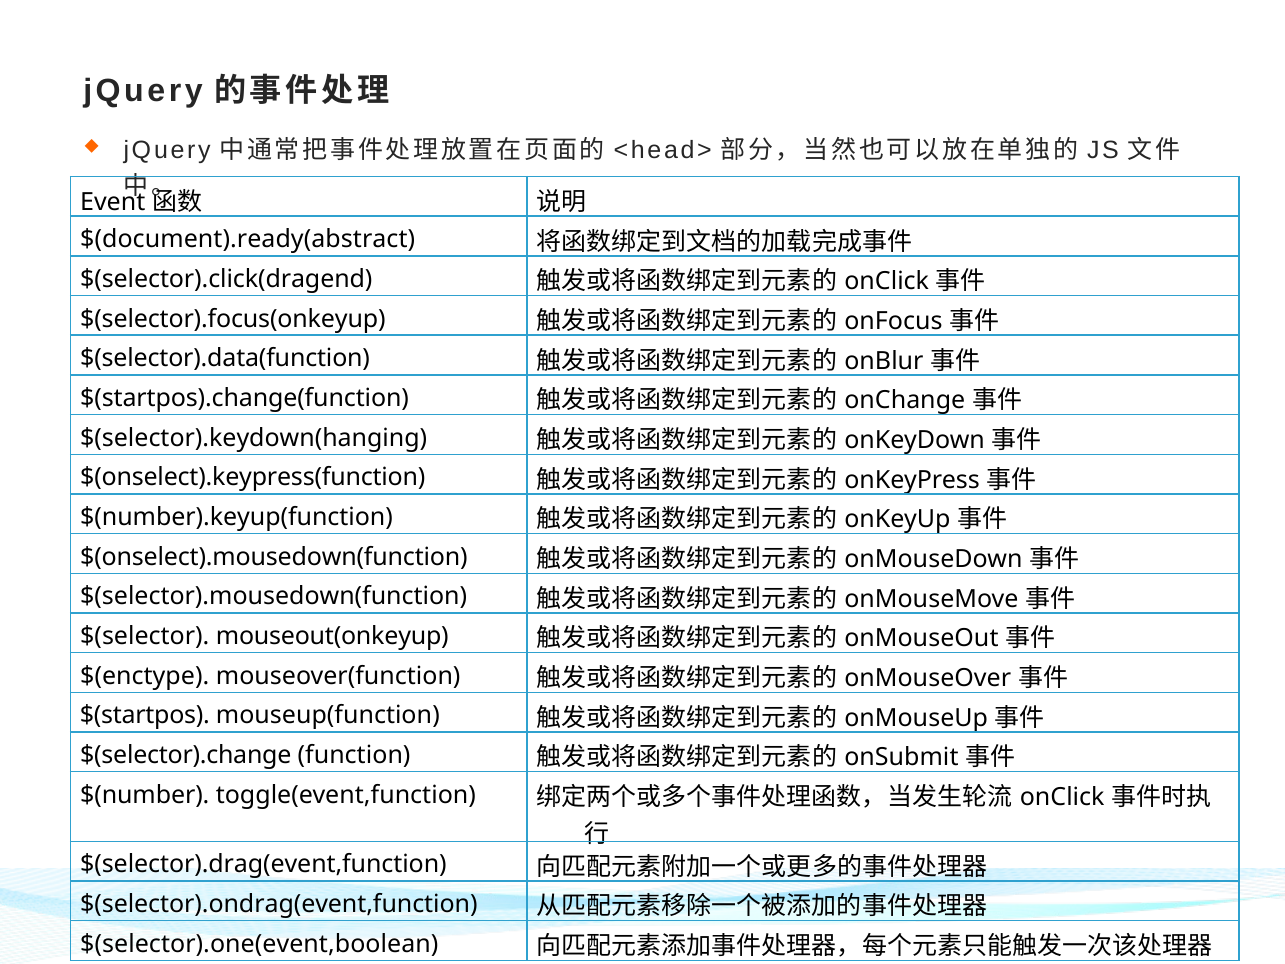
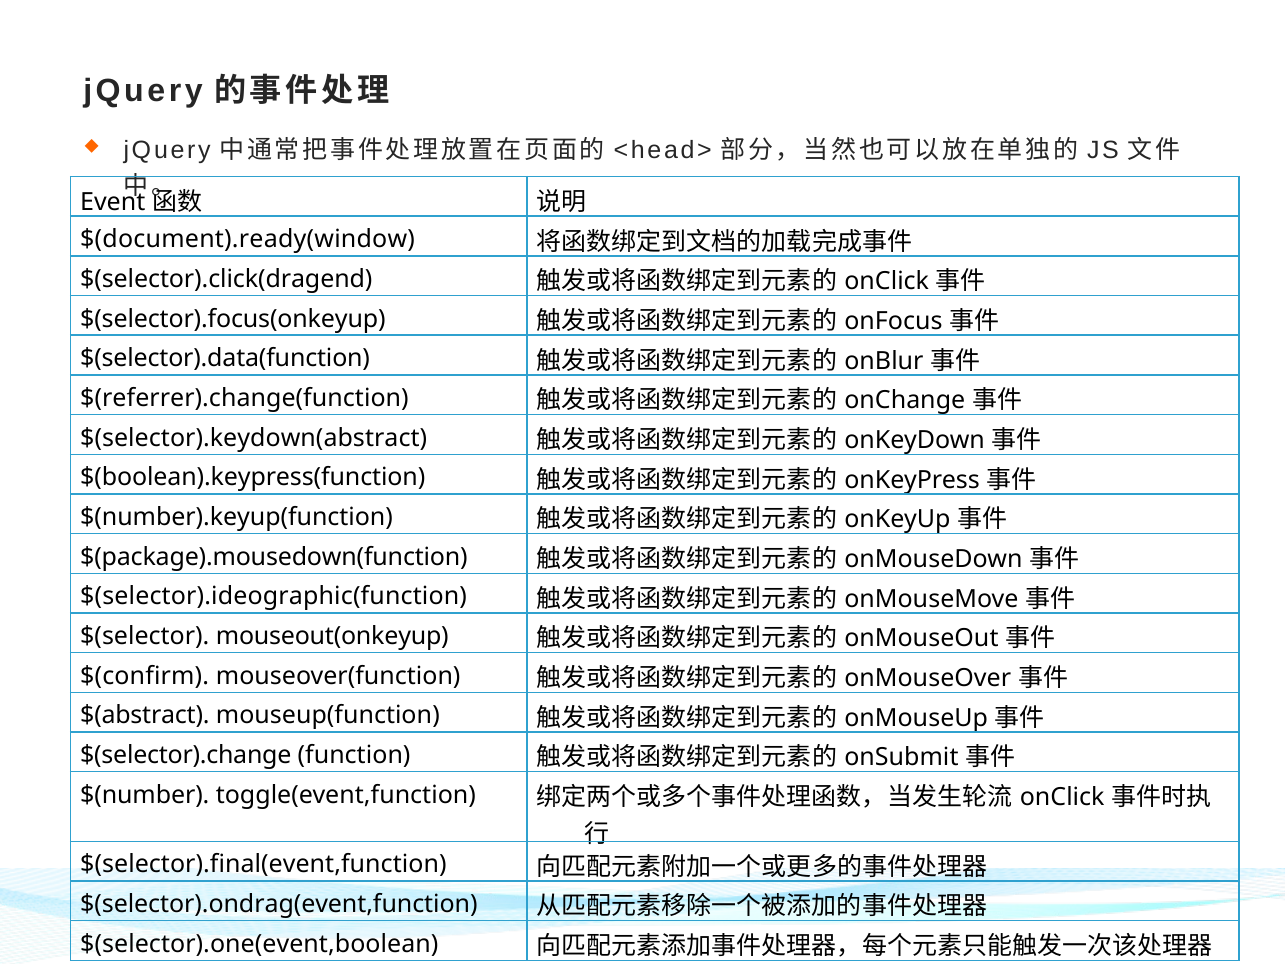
$(document).ready(abstract: $(document).ready(abstract -> $(document).ready(window
$(startpos).change(function: $(startpos).change(function -> $(referrer).change(function
$(selector).keydown(hanging: $(selector).keydown(hanging -> $(selector).keydown(abstract
$(onselect).keypress(function: $(onselect).keypress(function -> $(boolean).keypress(function
$(onselect).mousedown(function: $(onselect).mousedown(function -> $(package).mousedown(function
$(selector).mousedown(function: $(selector).mousedown(function -> $(selector).ideographic(function
$(enctype: $(enctype -> $(confirm
$(startpos: $(startpos -> $(abstract
$(selector).drag(event,function: $(selector).drag(event,function -> $(selector).final(event,function
